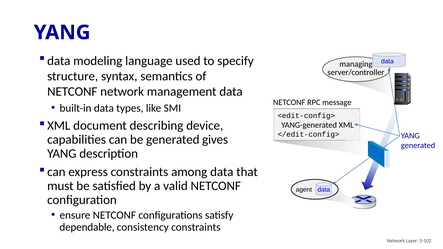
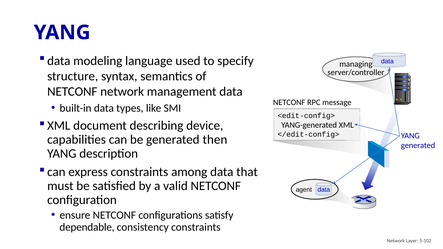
gives: gives -> then
